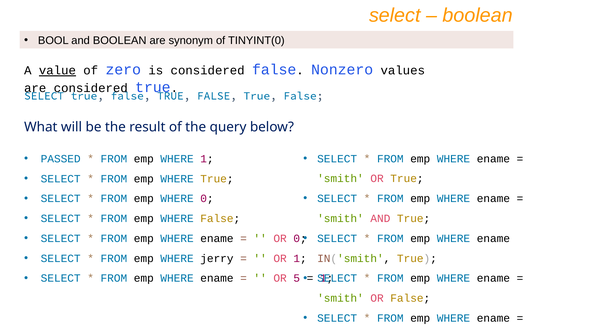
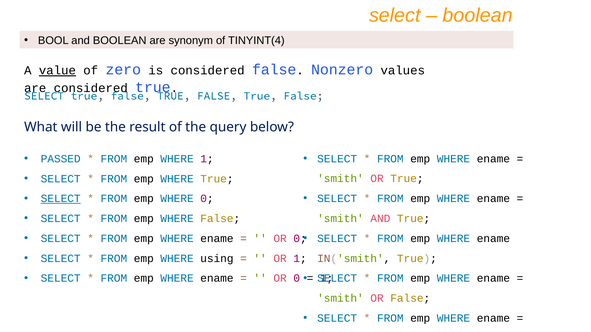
TINYINT(0: TINYINT(0 -> TINYINT(4
SELECT at (61, 199) underline: none -> present
jerry: jerry -> using
5 at (297, 279): 5 -> 0
